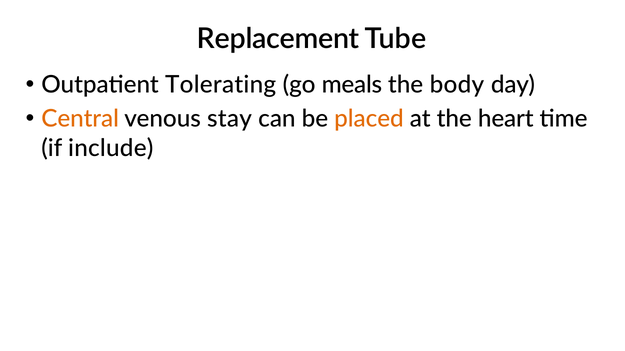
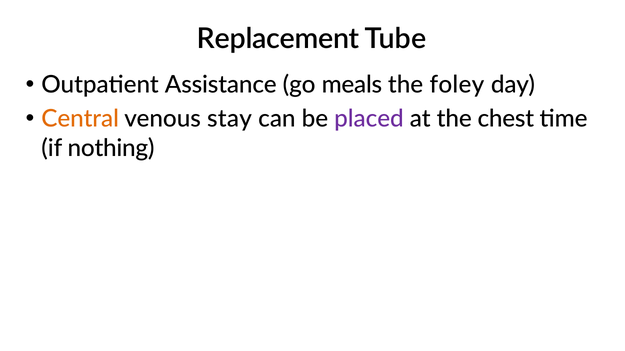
Tolerating: Tolerating -> Assistance
body: body -> foley
placed colour: orange -> purple
heart: heart -> chest
include: include -> nothing
